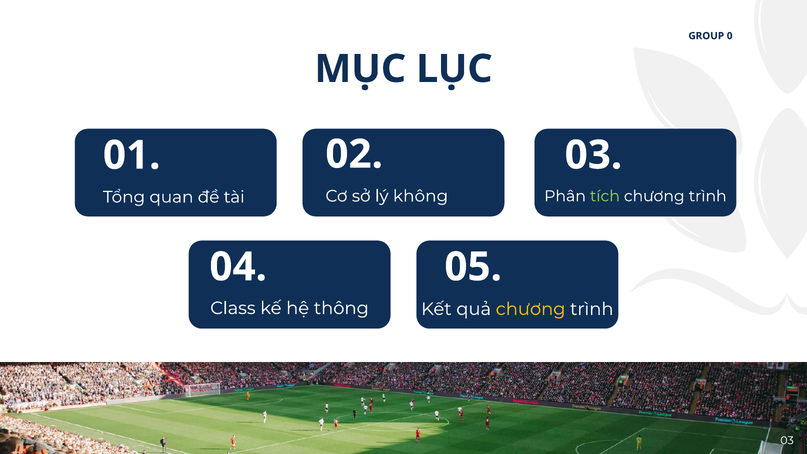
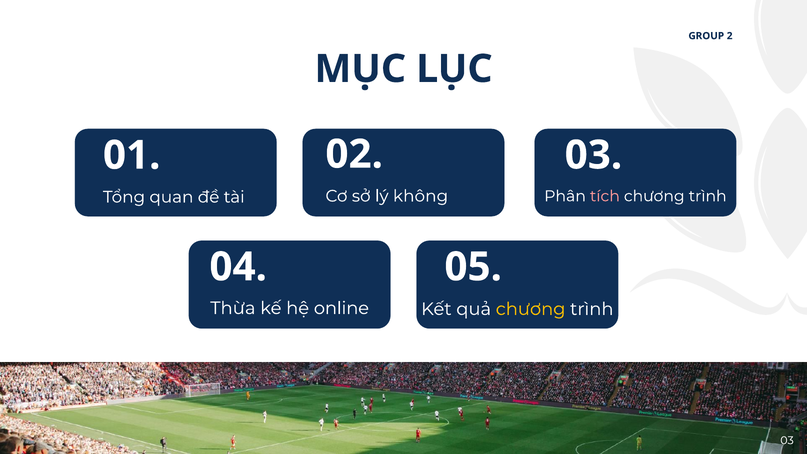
0: 0 -> 2
tích colour: light green -> pink
Class: Class -> Thừa
thông: thông -> online
